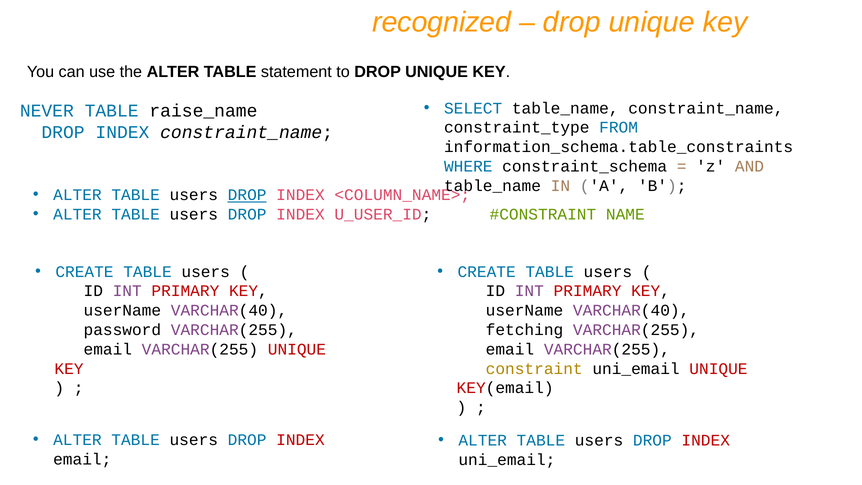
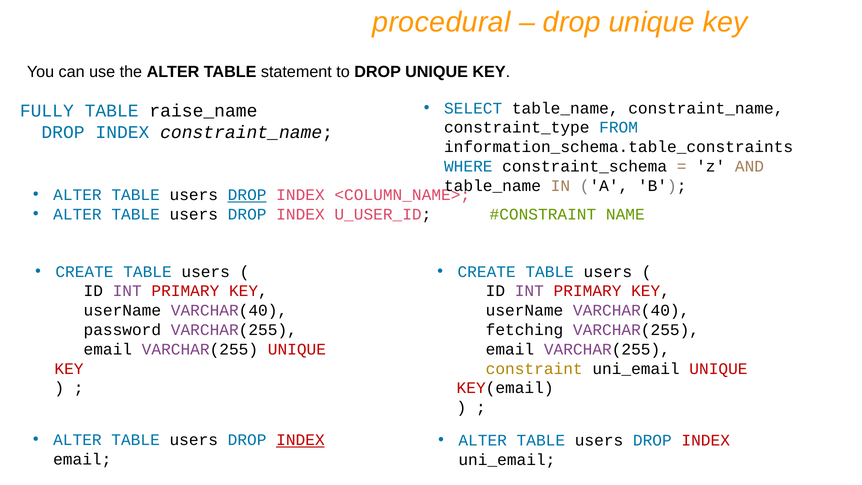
recognized: recognized -> procedural
NEVER: NEVER -> FULLY
INDEX at (300, 440) underline: none -> present
